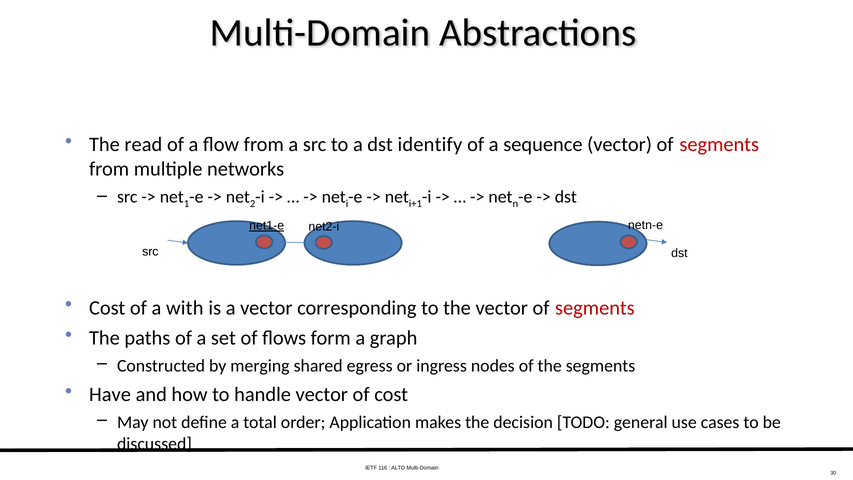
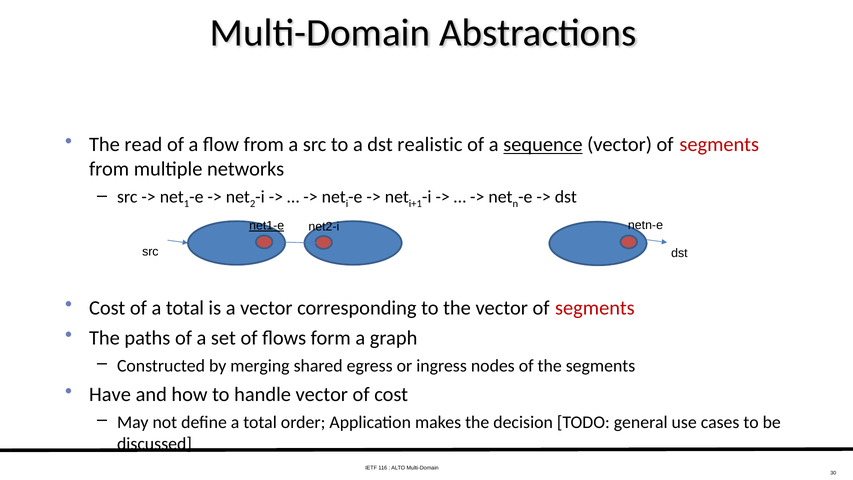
identify: identify -> realistic
sequence underline: none -> present
of a with: with -> total
